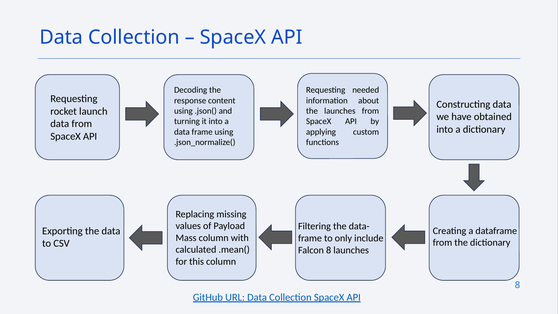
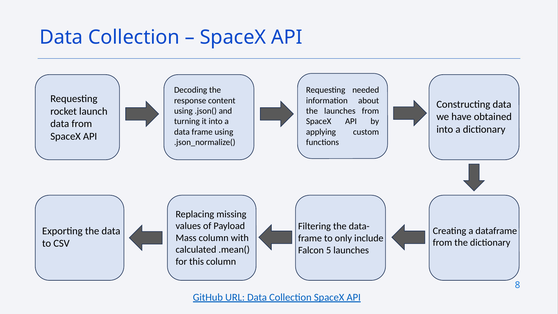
Falcon 8: 8 -> 5
